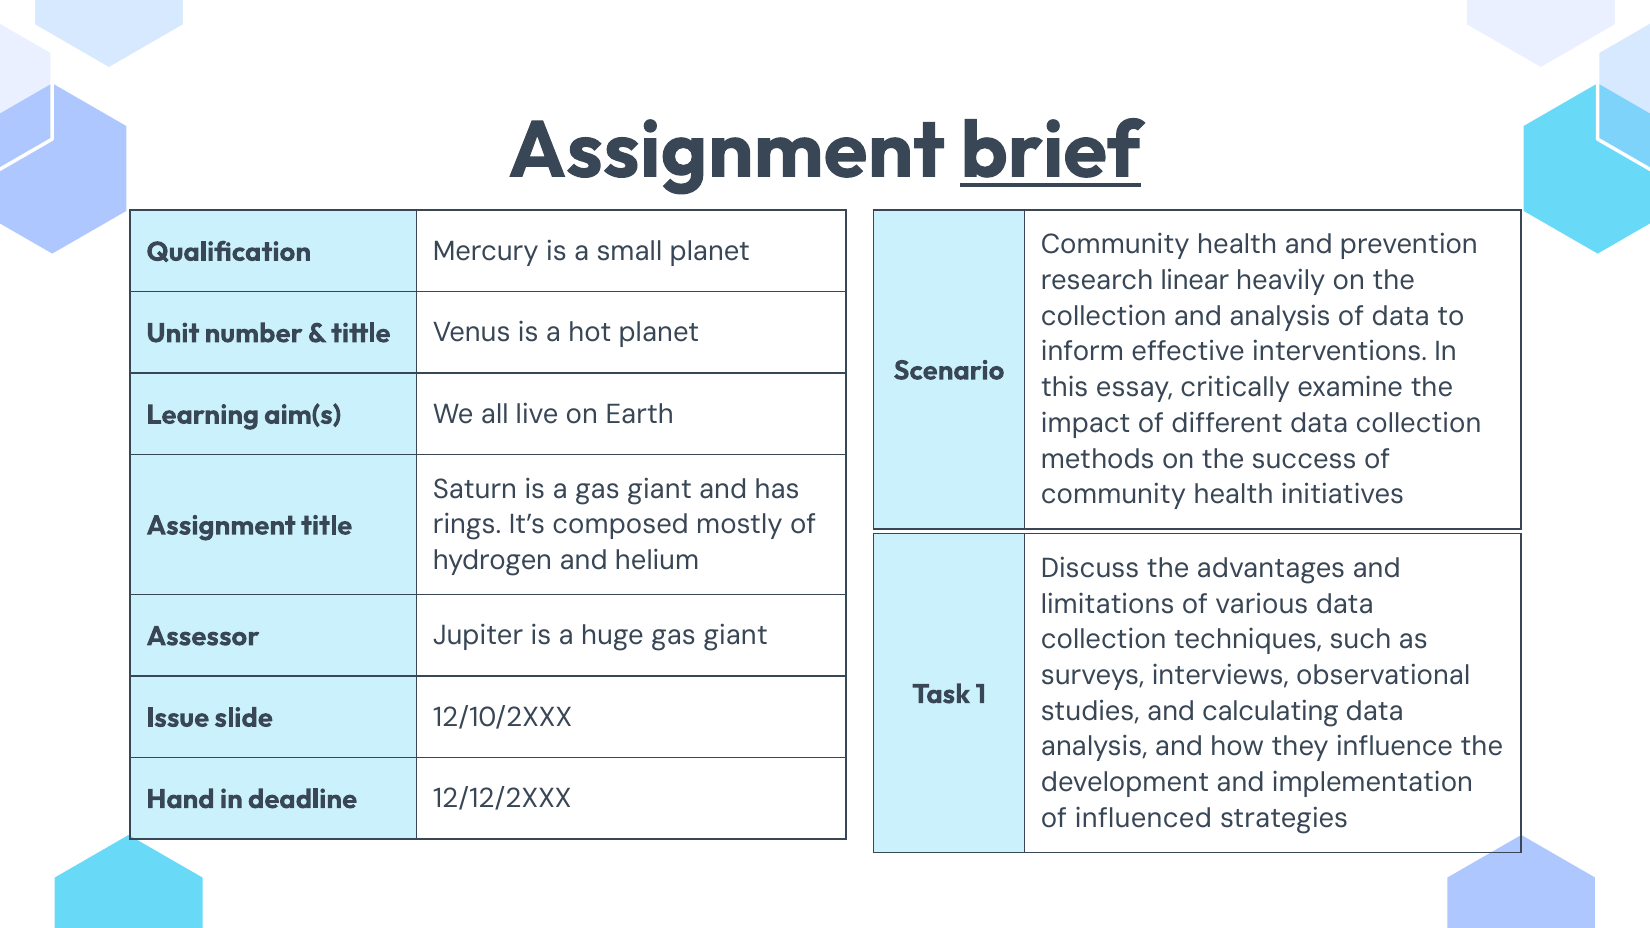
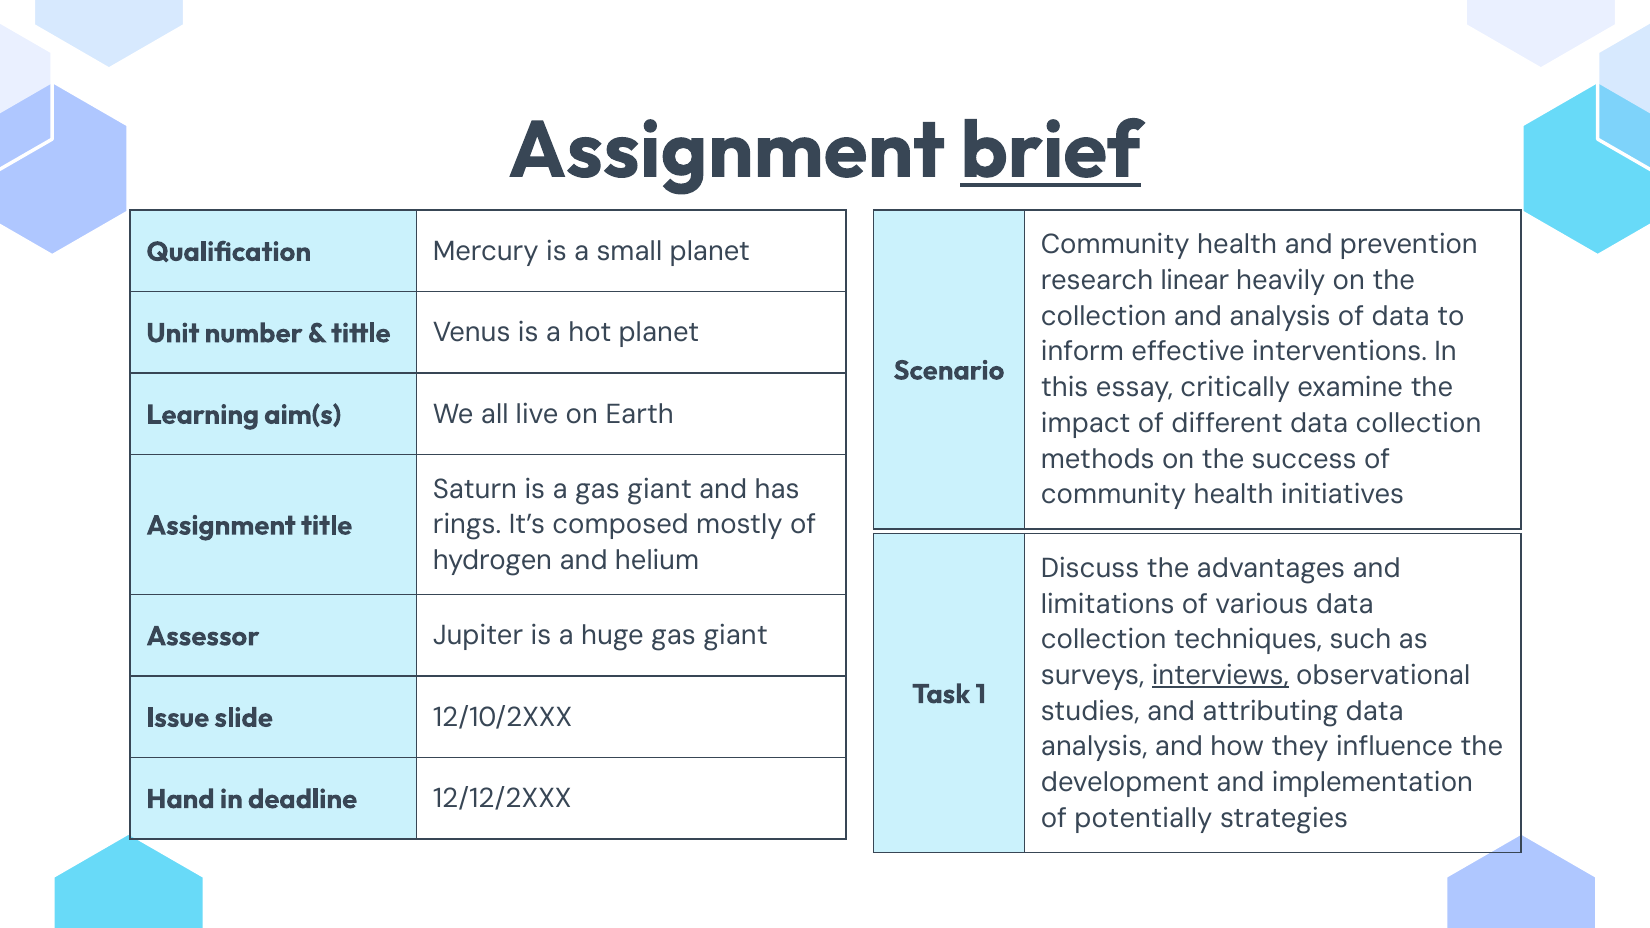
interviews underline: none -> present
calculating: calculating -> attributing
influenced: influenced -> potentially
